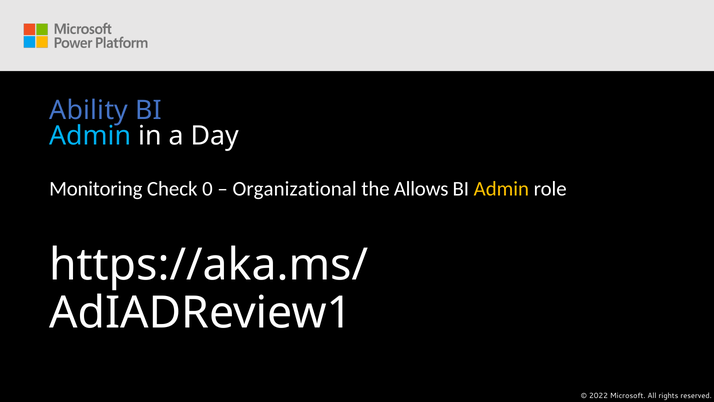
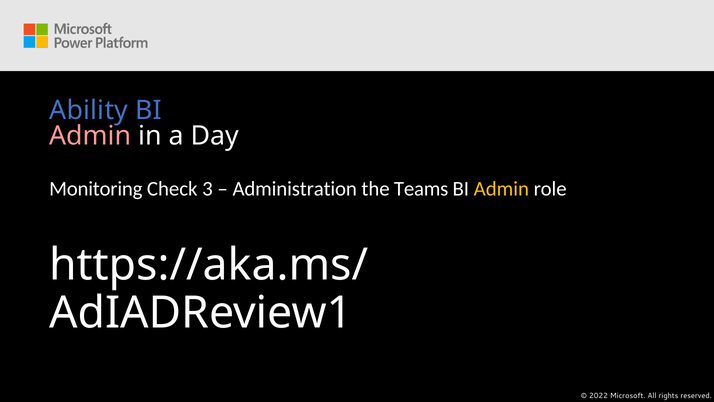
Admin at (90, 136) colour: light blue -> pink
0: 0 -> 3
Organizational: Organizational -> Administration
Allows: Allows -> Teams
